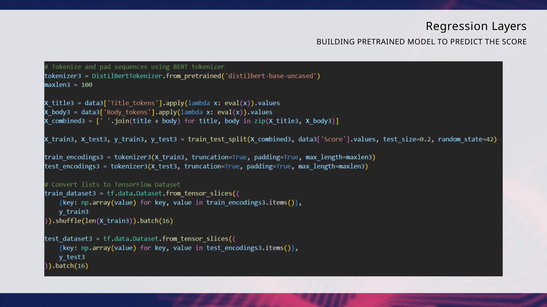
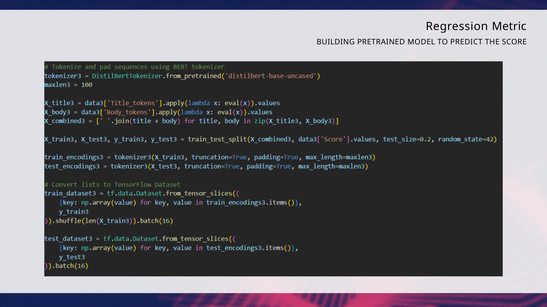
Layers: Layers -> Metric
